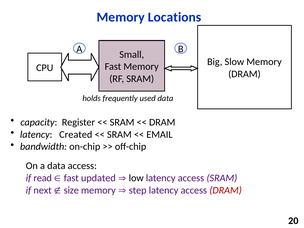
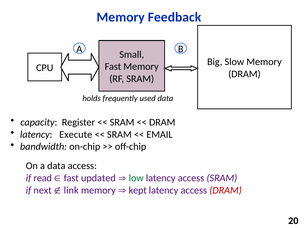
Locations: Locations -> Feedback
Created: Created -> Execute
low colour: black -> green
size: size -> link
step: step -> kept
